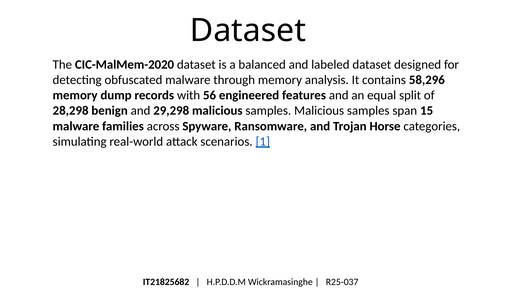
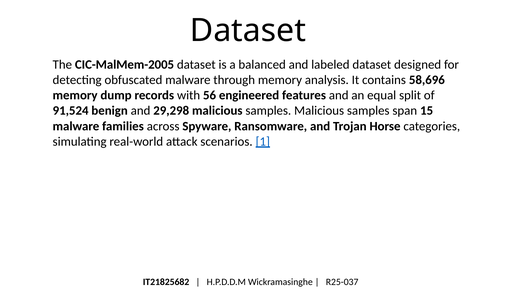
CIC-MalMem-2020: CIC-MalMem-2020 -> CIC-MalMem-2005
58,296: 58,296 -> 58,696
28,298: 28,298 -> 91,524
